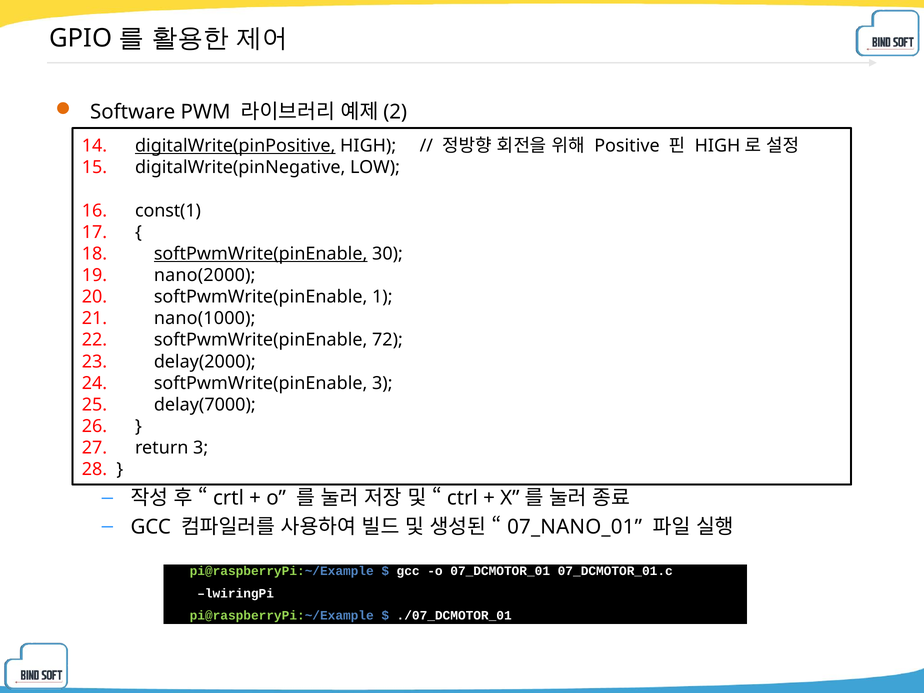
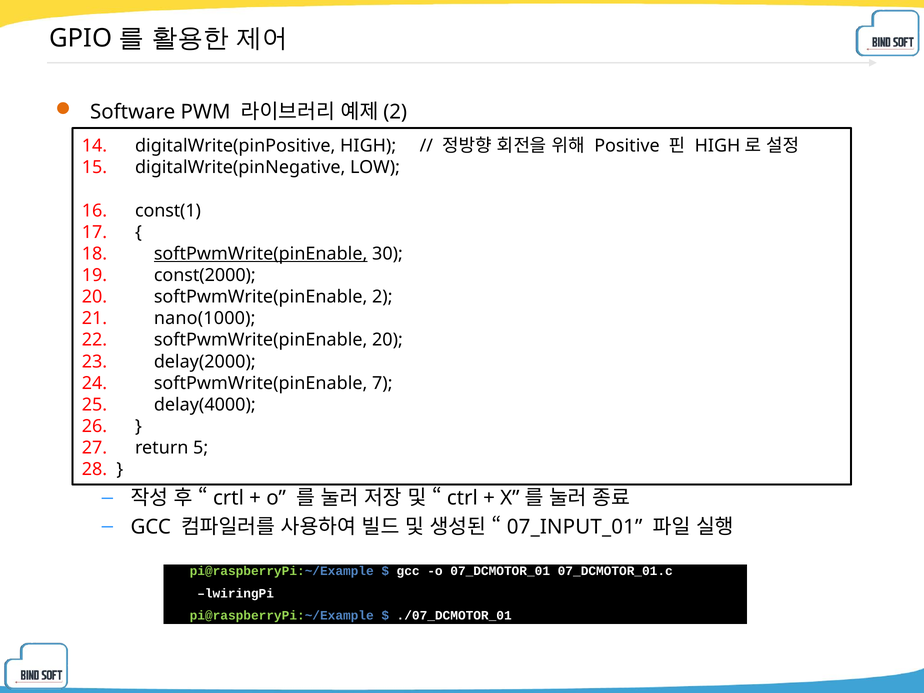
digitalWrite(pinPositive underline: present -> none
nano(2000: nano(2000 -> const(2000
1: 1 -> 2
softPwmWrite(pinEnable 72: 72 -> 20
softPwmWrite(pinEnable 3: 3 -> 7
delay(7000: delay(7000 -> delay(4000
return 3: 3 -> 5
07_NANO_01: 07_NANO_01 -> 07_INPUT_01
